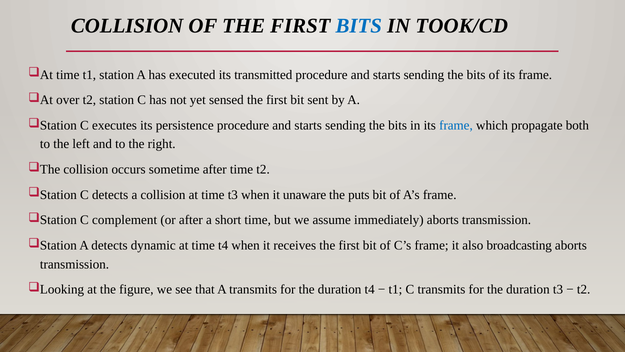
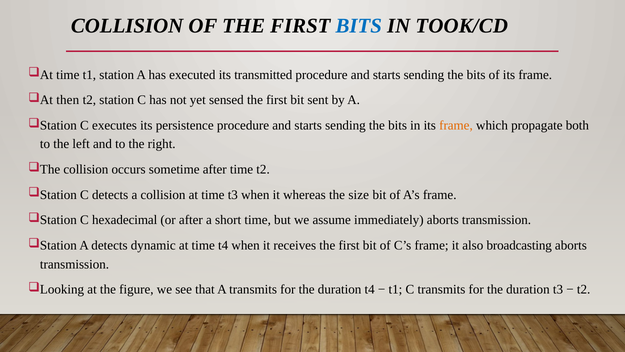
over: over -> then
frame at (456, 125) colour: blue -> orange
unaware: unaware -> whereas
puts: puts -> size
complement: complement -> hexadecimal
